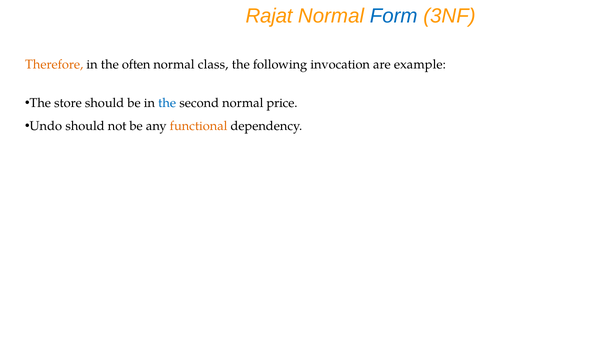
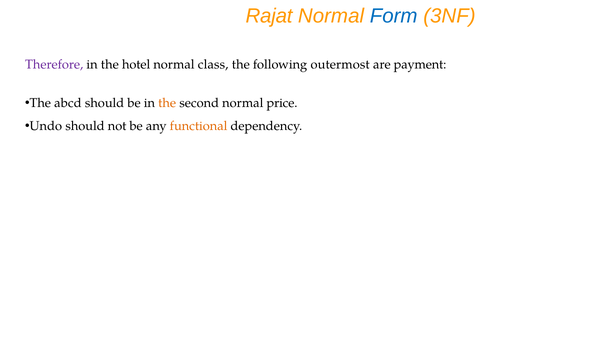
Therefore colour: orange -> purple
often: often -> hotel
invocation: invocation -> outermost
example: example -> payment
store: store -> abcd
the at (167, 103) colour: blue -> orange
